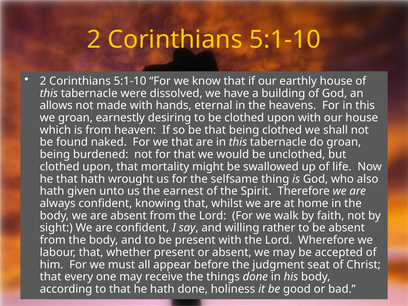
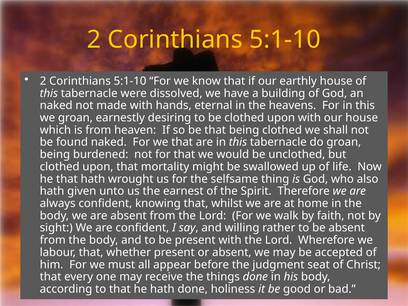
allows at (56, 106): allows -> naked
